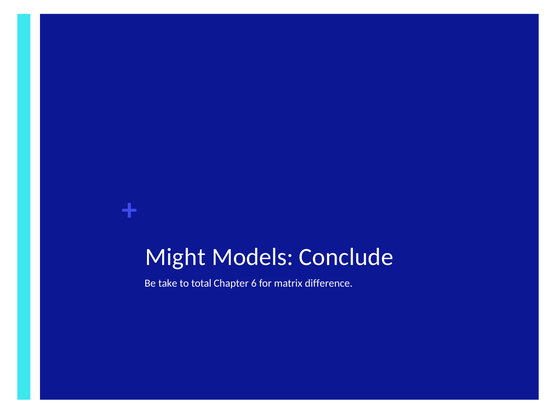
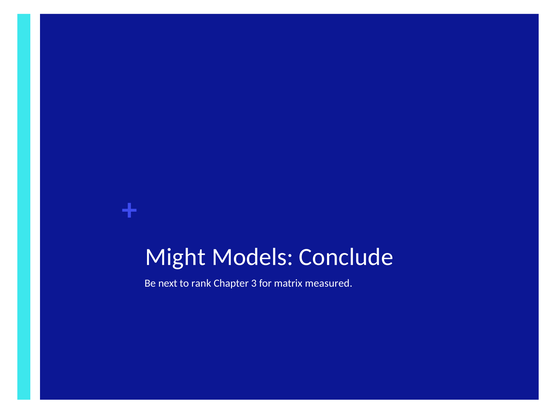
take: take -> next
total: total -> rank
6: 6 -> 3
difference: difference -> measured
